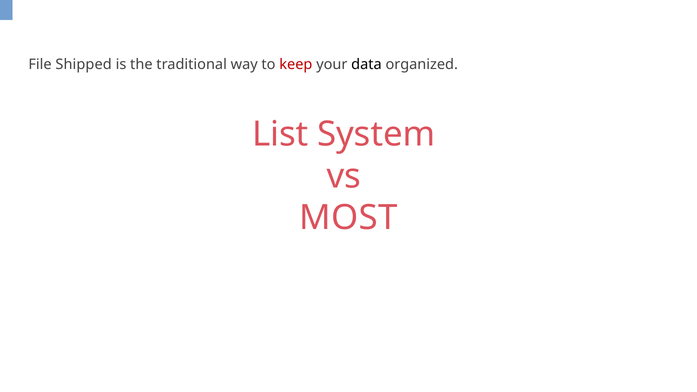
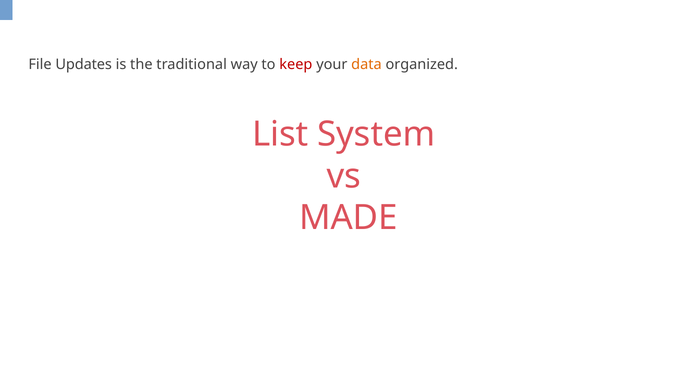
Shipped: Shipped -> Updates
data colour: black -> orange
MOST: MOST -> MADE
